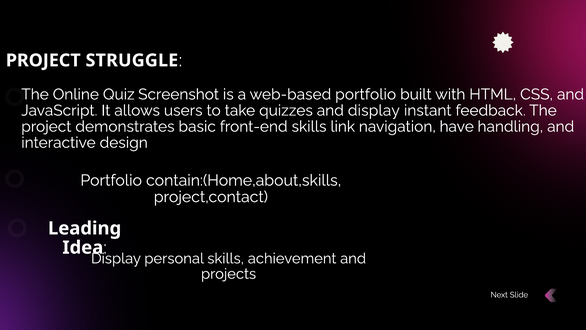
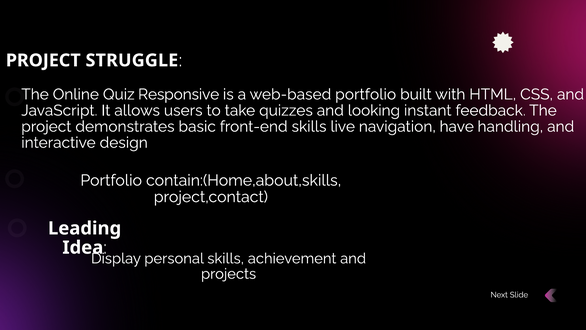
Screenshot: Screenshot -> Responsive
and display: display -> looking
link: link -> live
